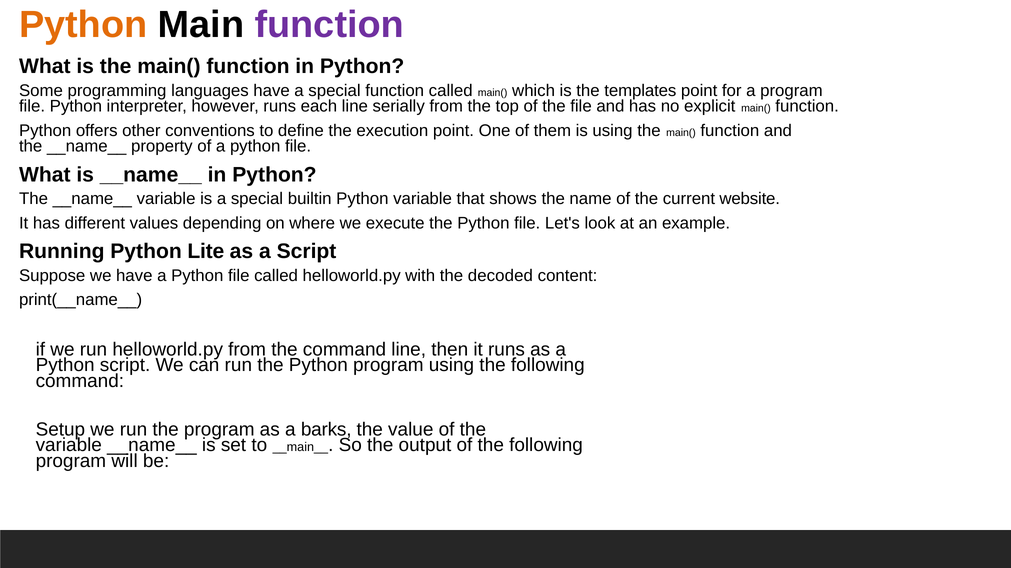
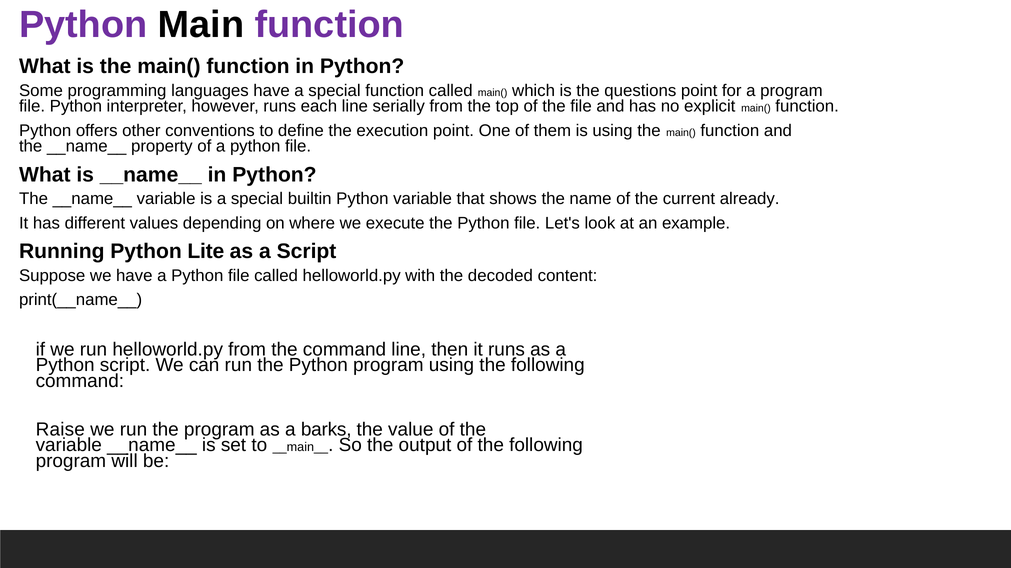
Python at (83, 25) colour: orange -> purple
templates: templates -> questions
website: website -> already
Setup: Setup -> Raise
